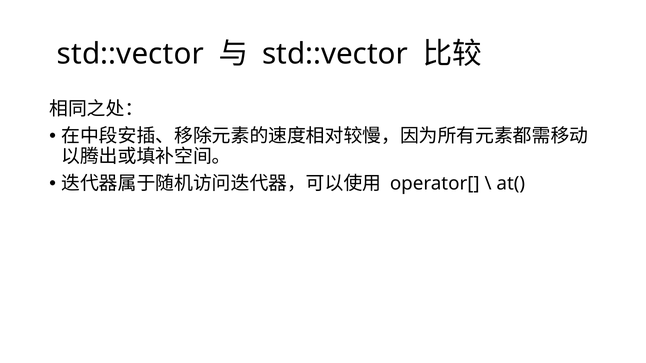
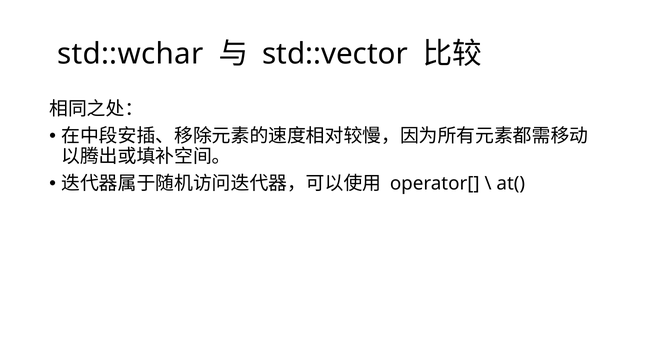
std::vector at (130, 54): std::vector -> std::wchar
